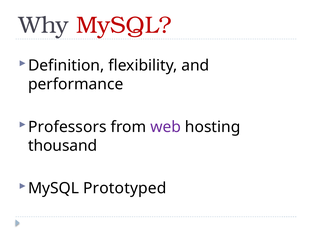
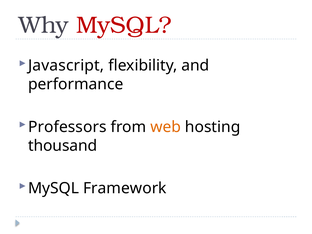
Definition: Definition -> Javascript
web colour: purple -> orange
Prototyped: Prototyped -> Framework
